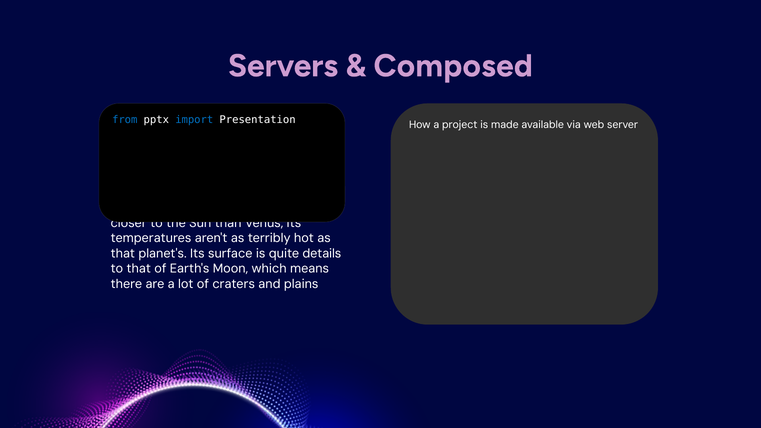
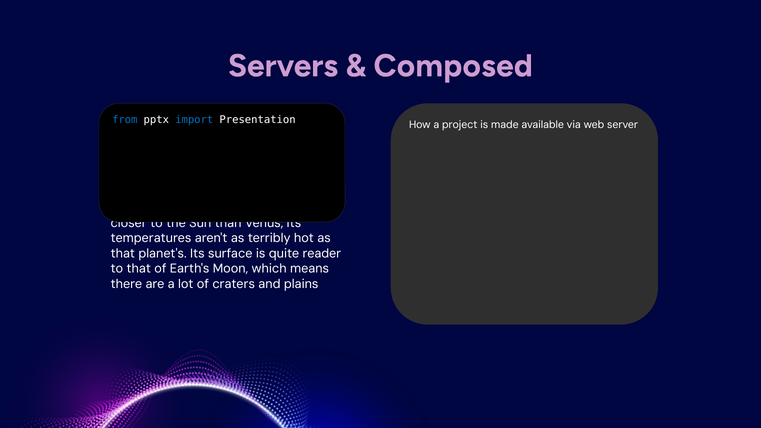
details: details -> reader
